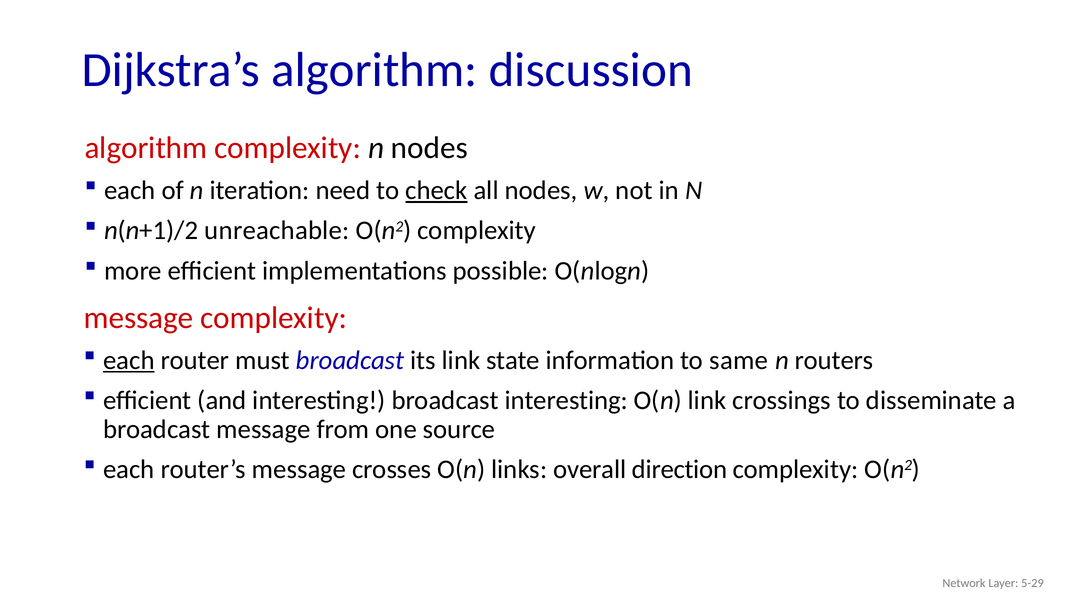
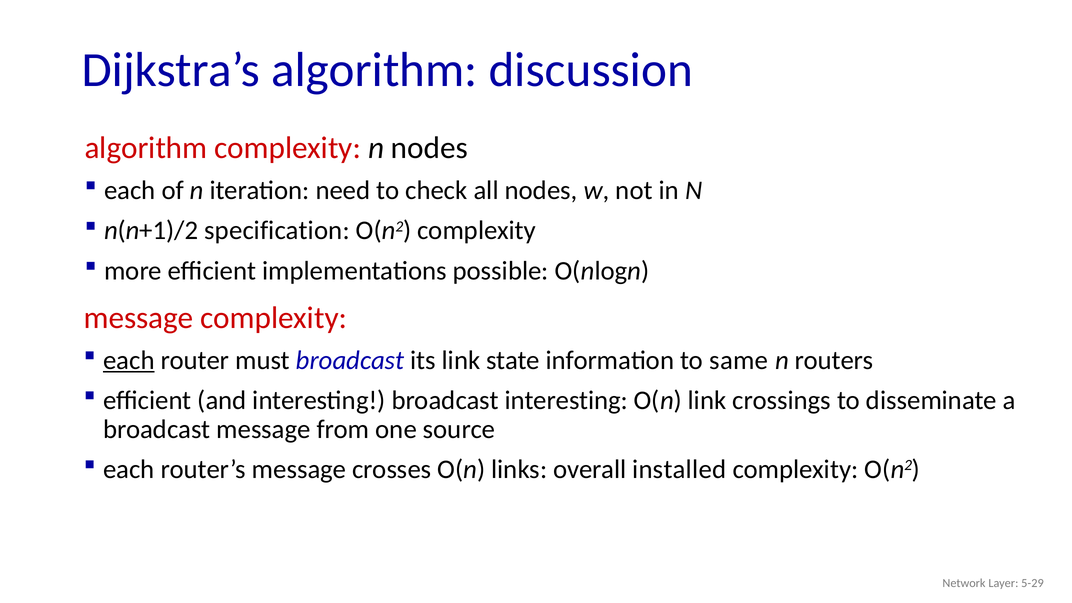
check underline: present -> none
unreachable: unreachable -> specification
direction: direction -> installed
